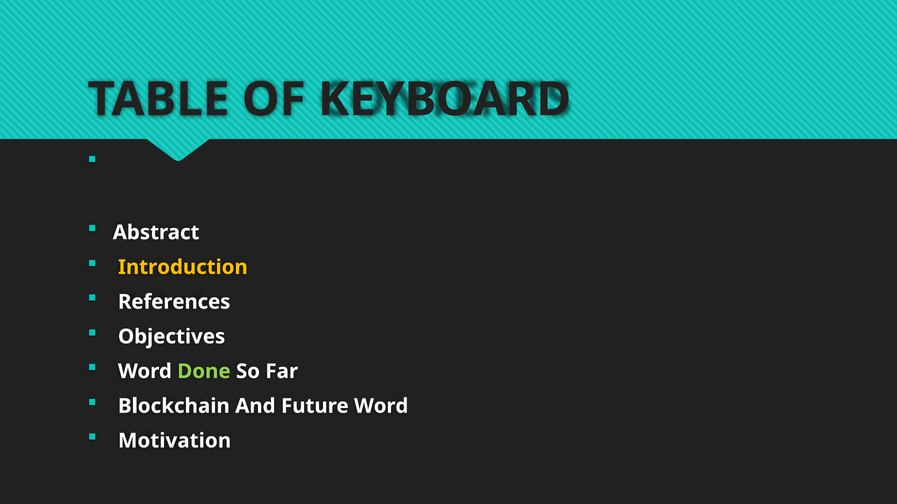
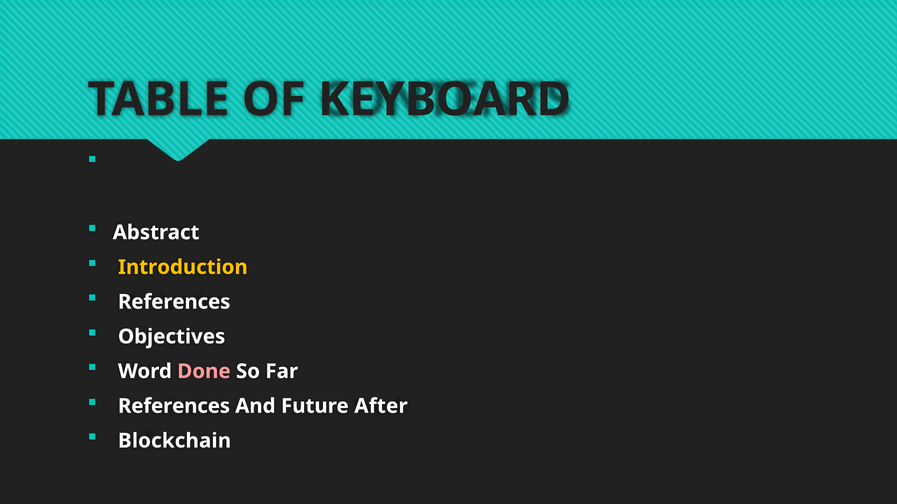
Done colour: light green -> pink
Blockchain at (174, 406): Blockchain -> References
Future Word: Word -> After
Motivation: Motivation -> Blockchain
